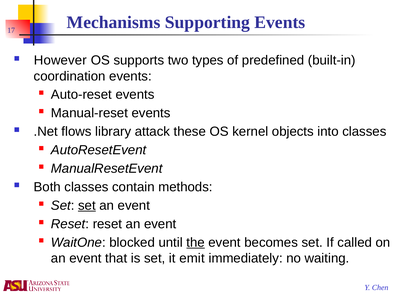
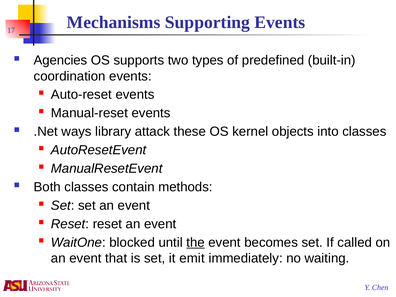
However: However -> Agencies
flows: flows -> ways
set at (87, 205) underline: present -> none
